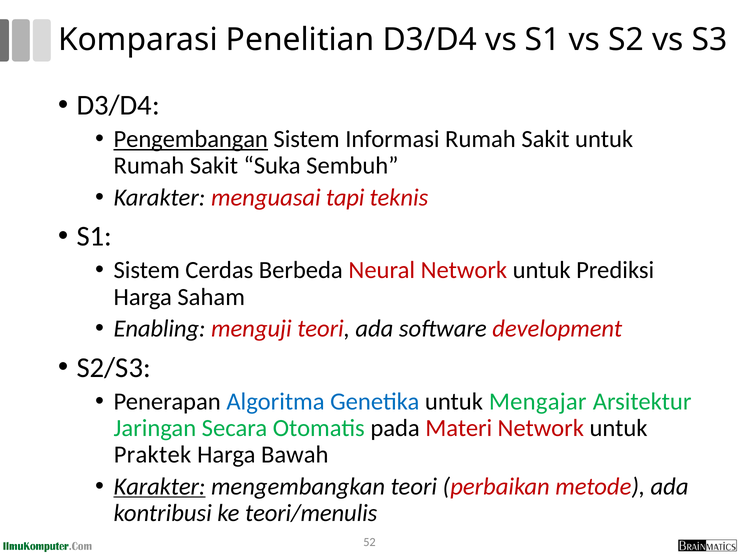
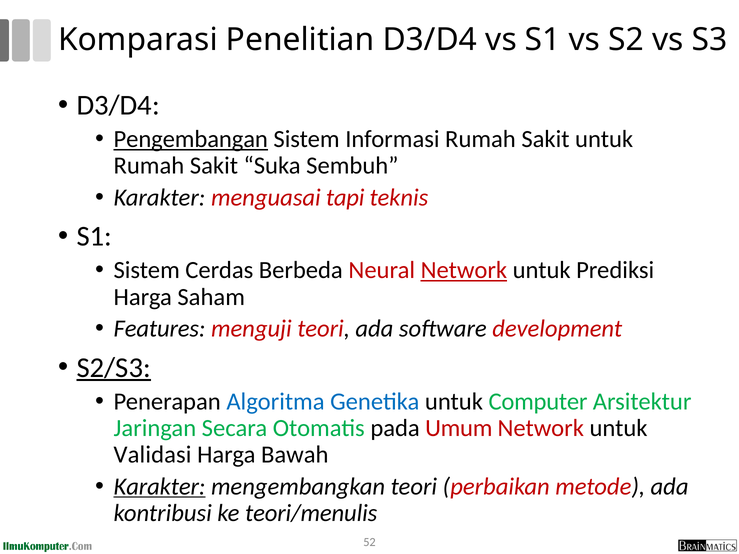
Network at (464, 270) underline: none -> present
Enabling: Enabling -> Features
S2/S3 underline: none -> present
Mengajar: Mengajar -> Computer
Materi: Materi -> Umum
Praktek: Praktek -> Validasi
